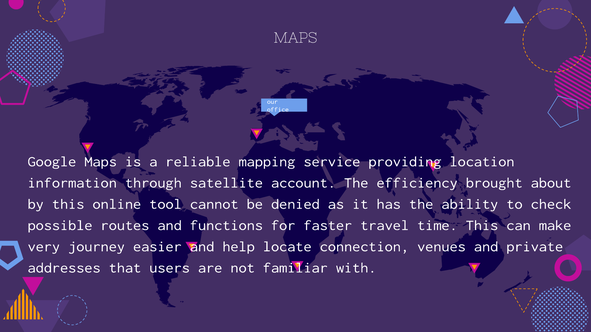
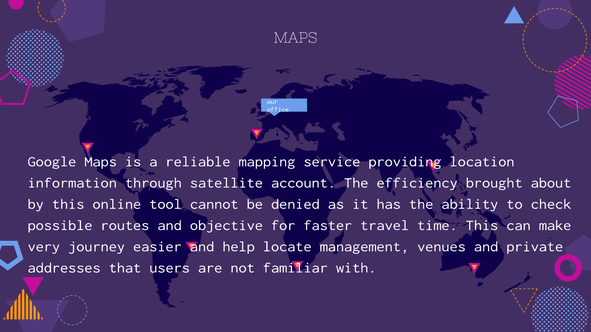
functions: functions -> objective
connection: connection -> management
